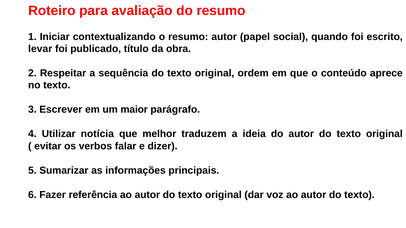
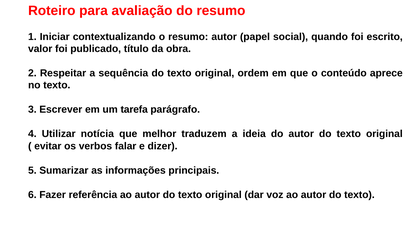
levar: levar -> valor
maior: maior -> tarefa
